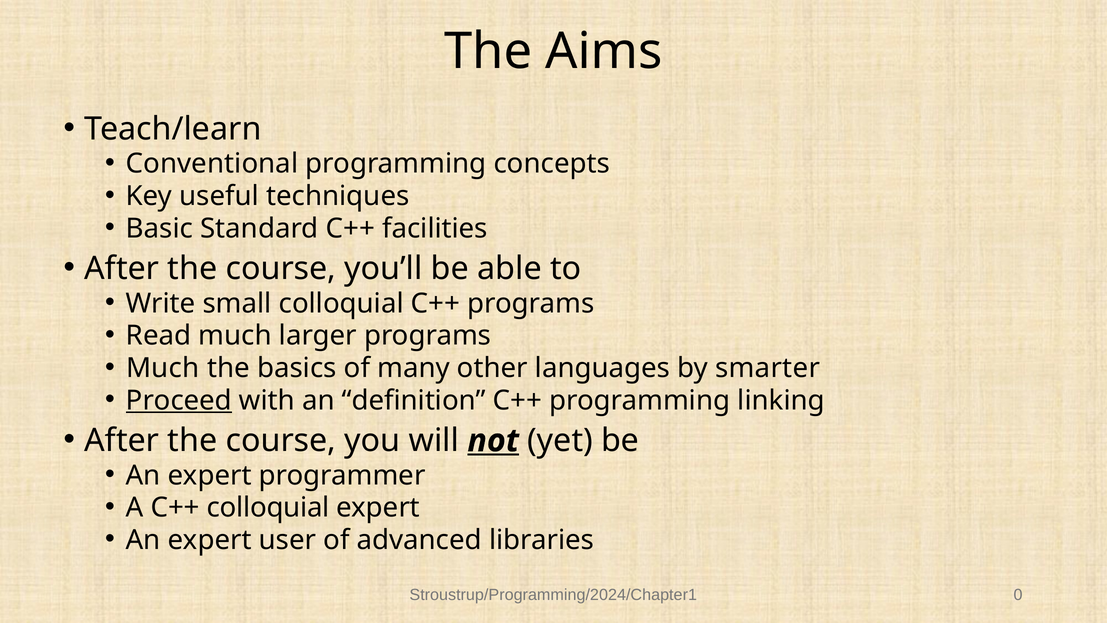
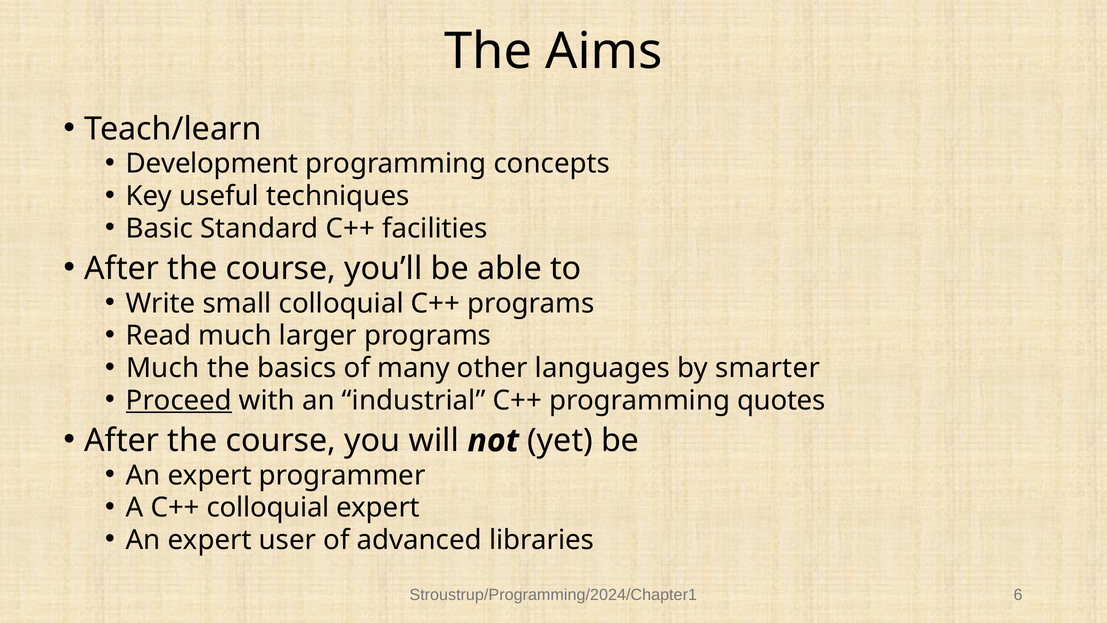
Conventional: Conventional -> Development
definition: definition -> industrial
linking: linking -> quotes
not underline: present -> none
0: 0 -> 6
